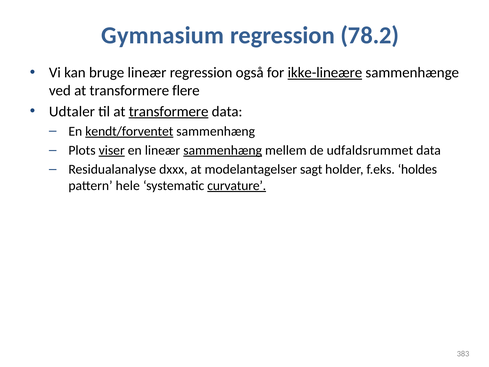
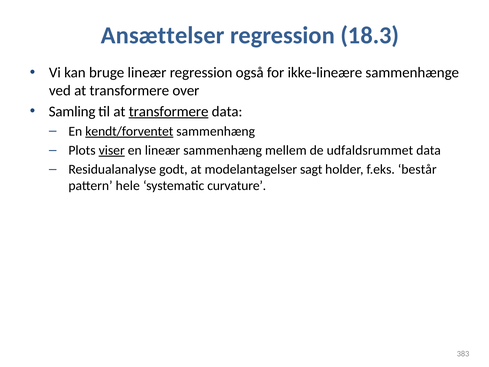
Gymnasium: Gymnasium -> Ansættelser
78.2: 78.2 -> 18.3
ikke-lineære underline: present -> none
flere: flere -> over
Udtaler: Udtaler -> Samling
sammenhæng at (223, 150) underline: present -> none
dxxx: dxxx -> godt
holdes: holdes -> består
curvature underline: present -> none
